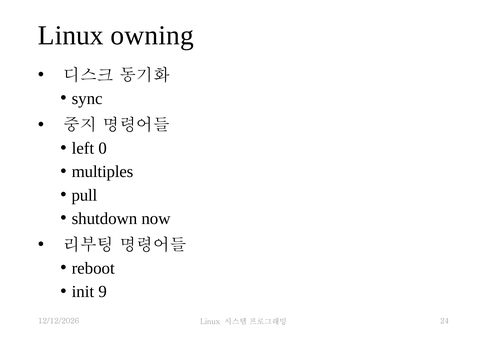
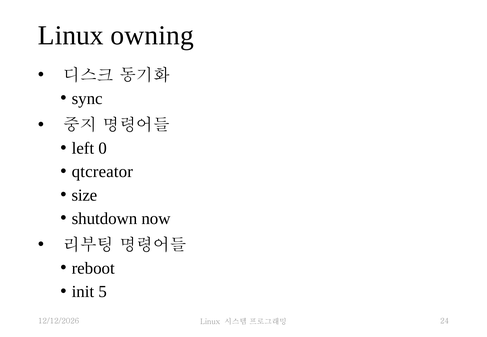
multiples: multiples -> qtcreator
pull: pull -> size
9: 9 -> 5
